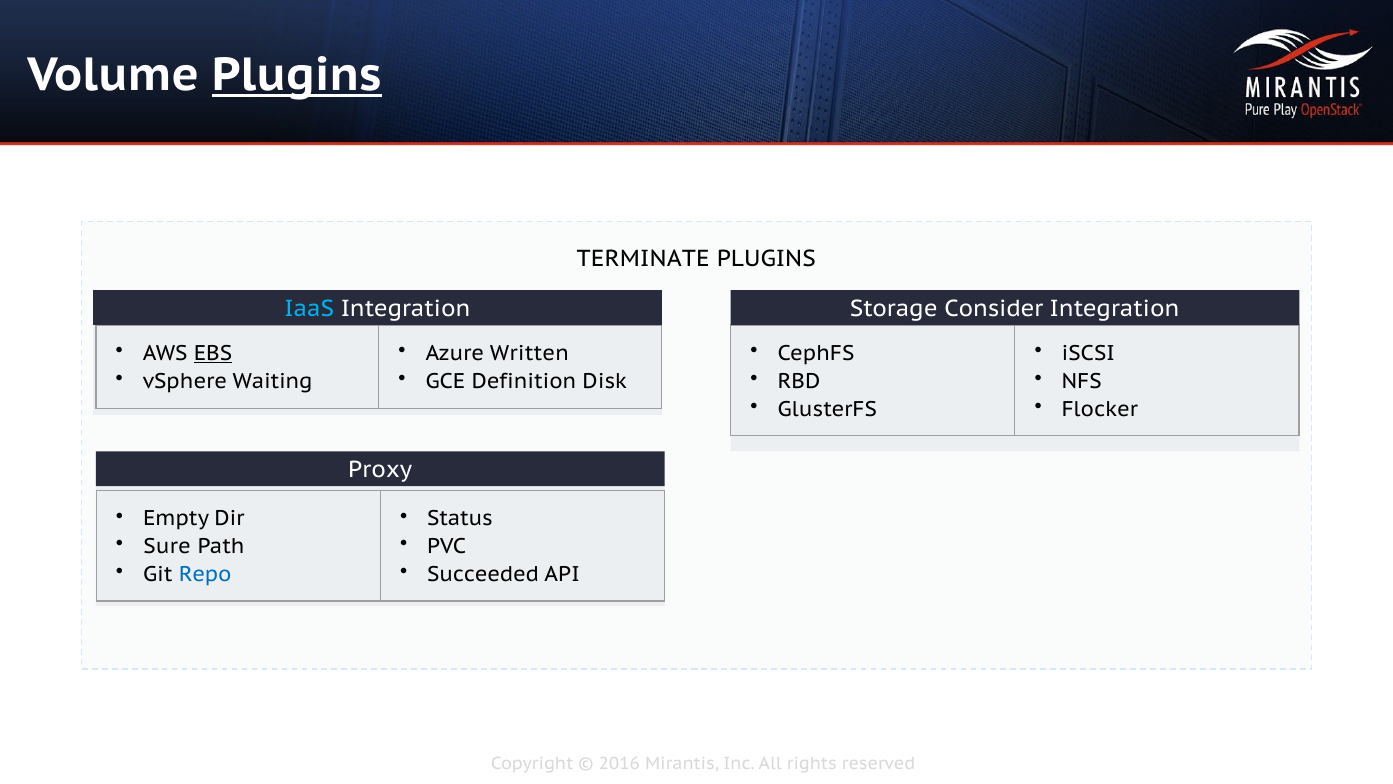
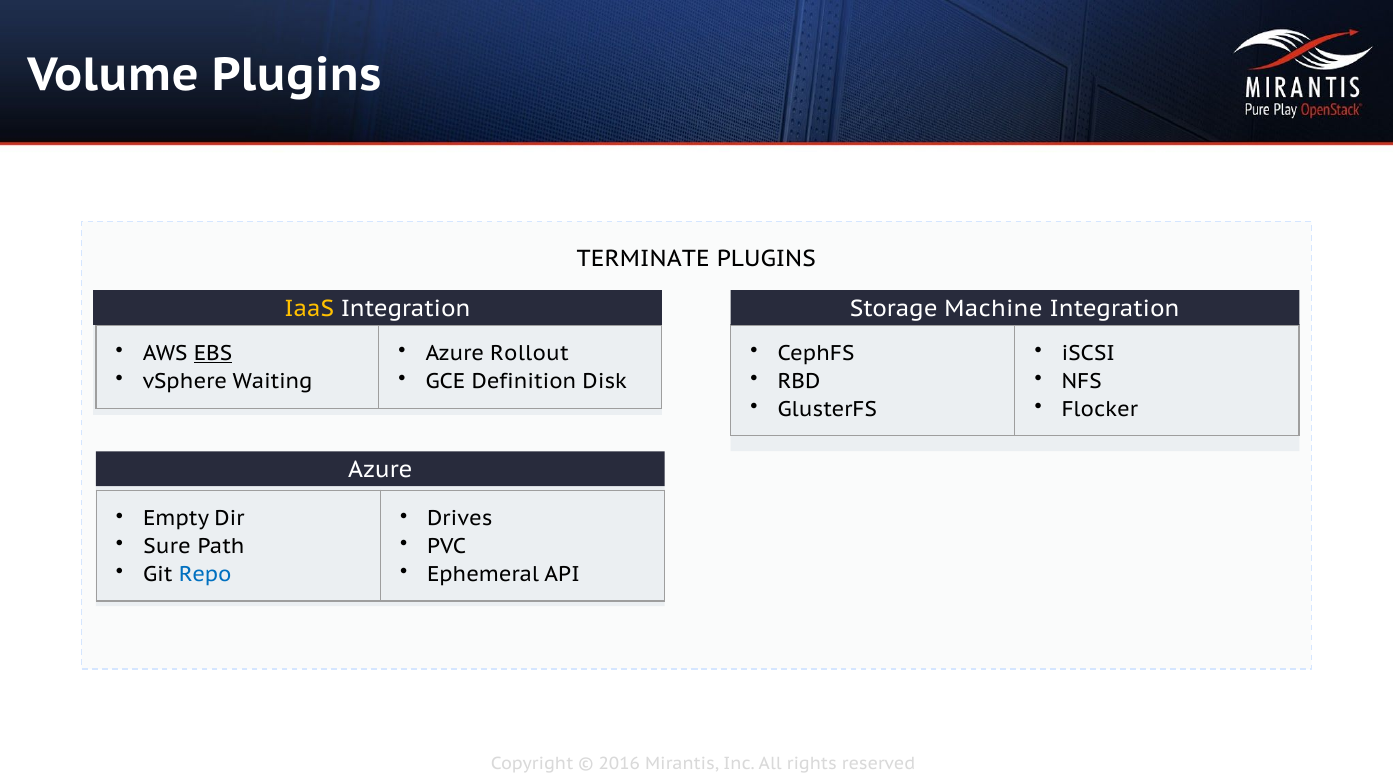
Plugins at (297, 76) underline: present -> none
IaaS colour: light blue -> yellow
Consider: Consider -> Machine
Written: Written -> Rollout
Proxy at (380, 470): Proxy -> Azure
Status: Status -> Drives
Succeeded: Succeeded -> Ephemeral
